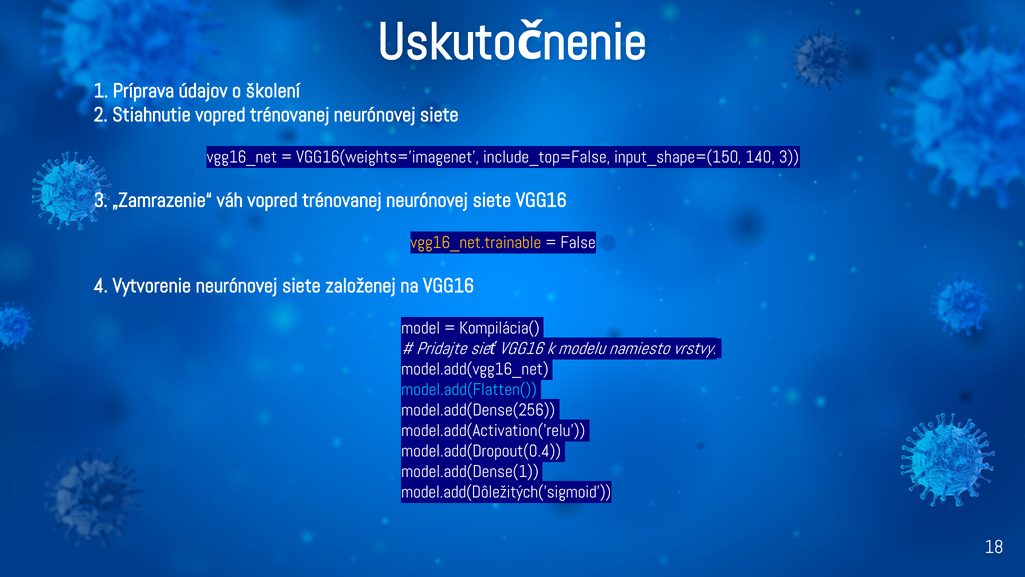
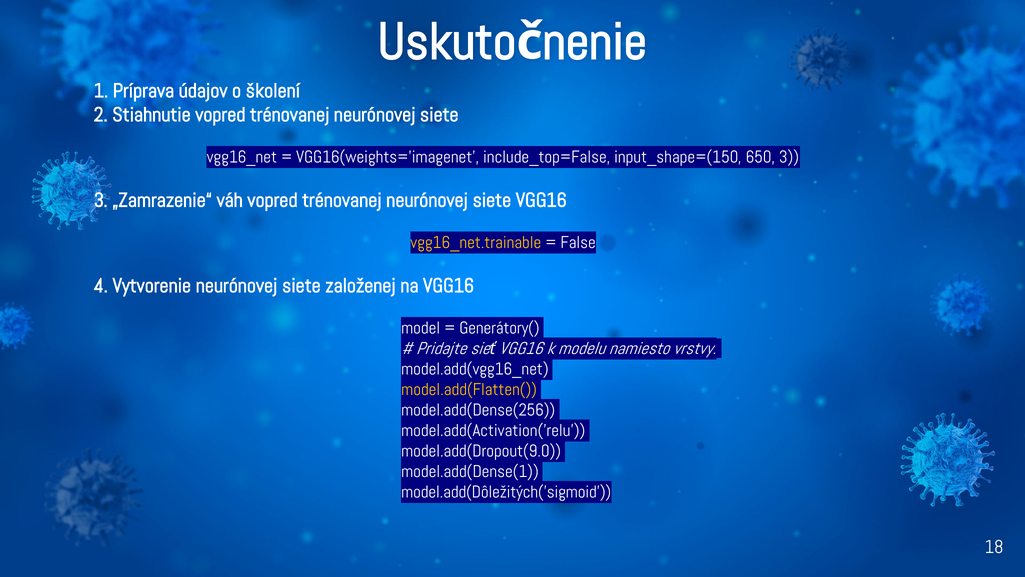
140: 140 -> 650
Kompilácia(: Kompilácia( -> Generátory(
model.add(Flatten( colour: light blue -> yellow
model.add(Dropout(0.4: model.add(Dropout(0.4 -> model.add(Dropout(9.0
